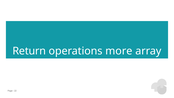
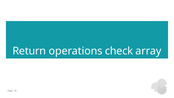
more: more -> check
